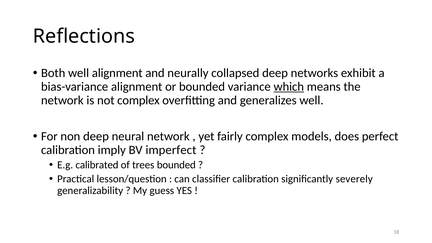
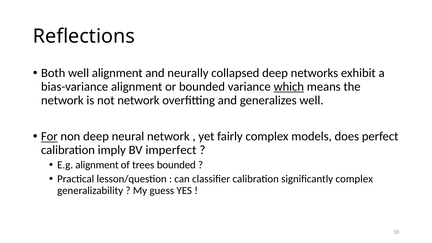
not complex: complex -> network
For underline: none -> present
E.g calibrated: calibrated -> alignment
significantly severely: severely -> complex
